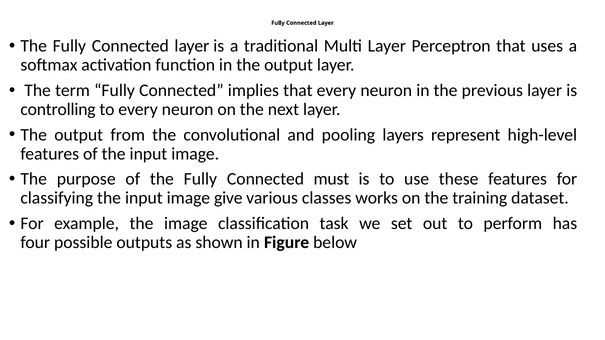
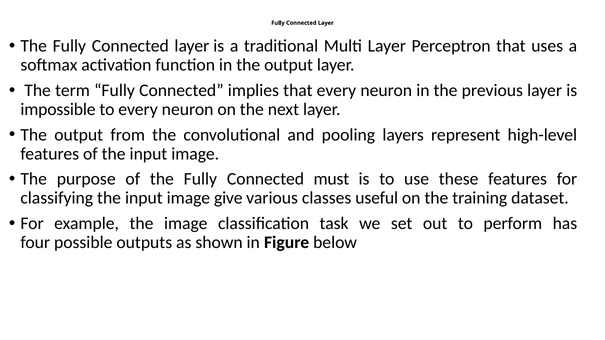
controlling: controlling -> impossible
works: works -> useful
